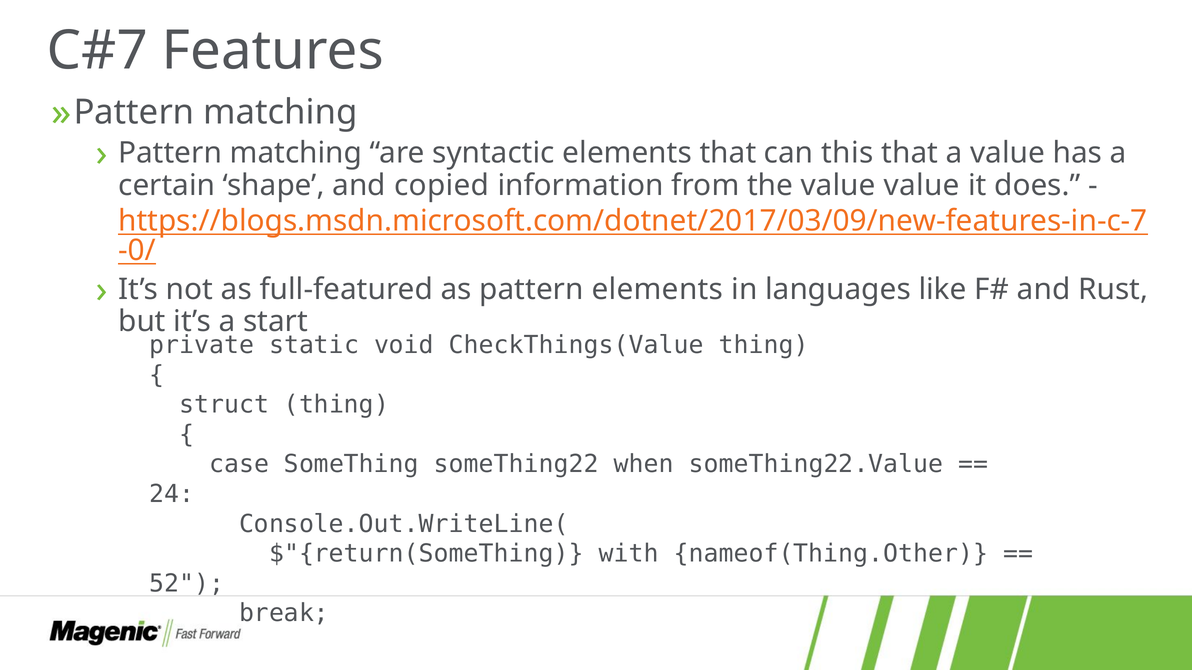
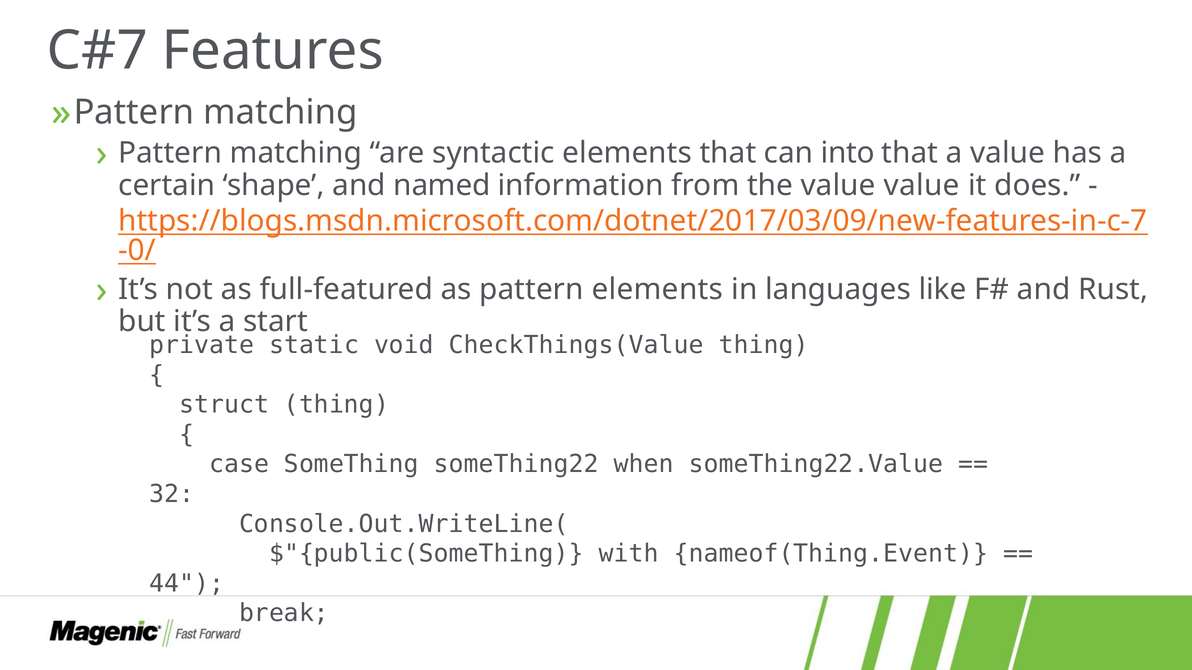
this: this -> into
copied: copied -> named
24: 24 -> 32
$"{return(SomeThing: $"{return(SomeThing -> $"{public(SomeThing
nameof(Thing.Other: nameof(Thing.Other -> nameof(Thing.Event
52: 52 -> 44
